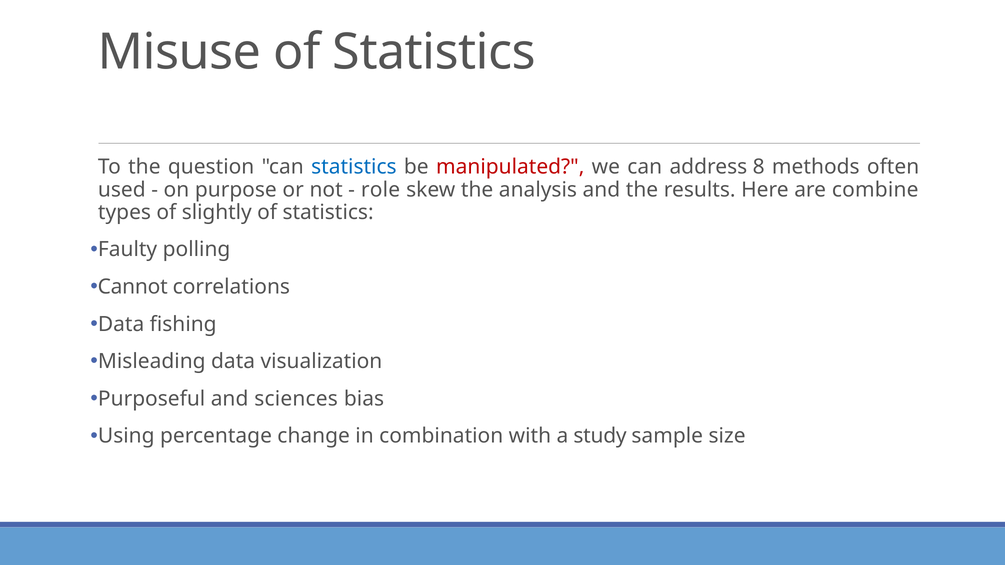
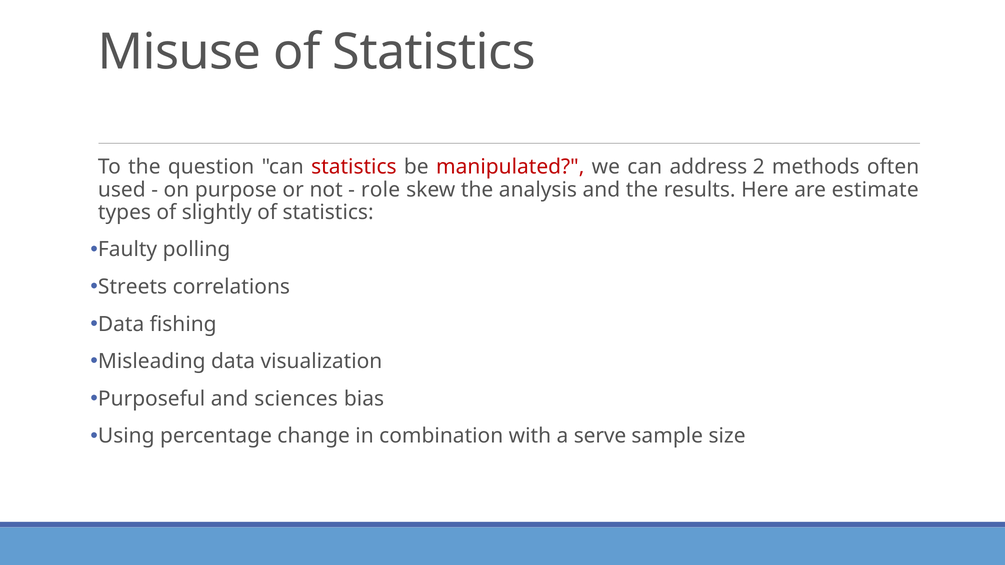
statistics at (354, 167) colour: blue -> red
8: 8 -> 2
combine: combine -> estimate
Cannot: Cannot -> Streets
study: study -> serve
